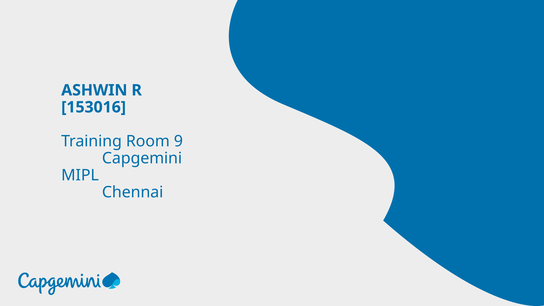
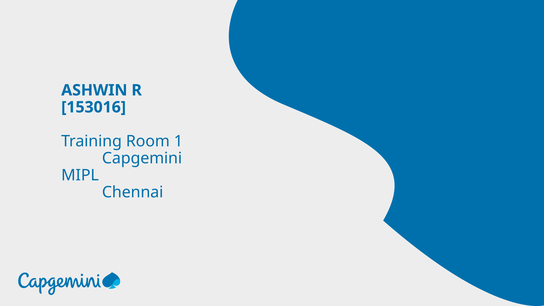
9: 9 -> 1
